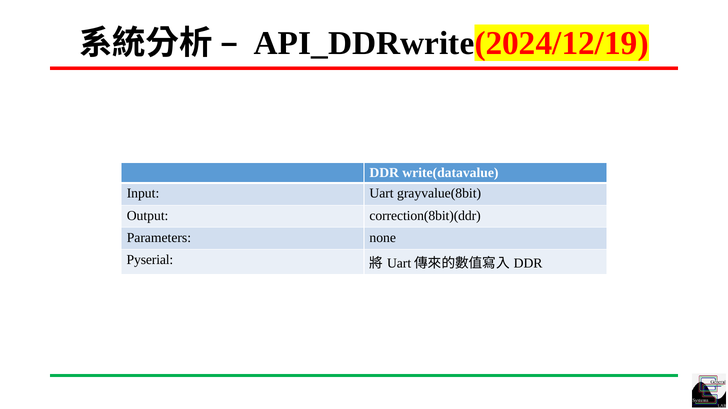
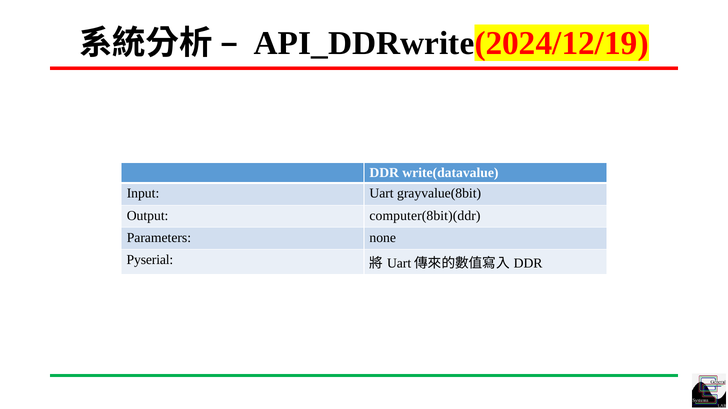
correction(8bit)(ddr: correction(8bit)(ddr -> computer(8bit)(ddr
